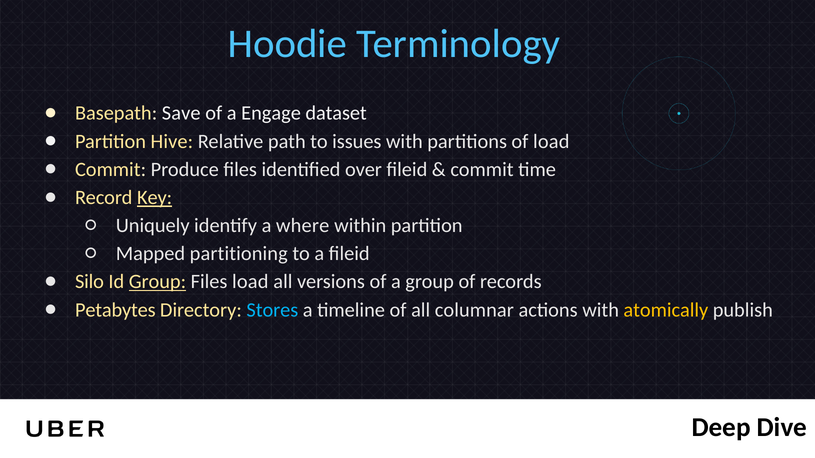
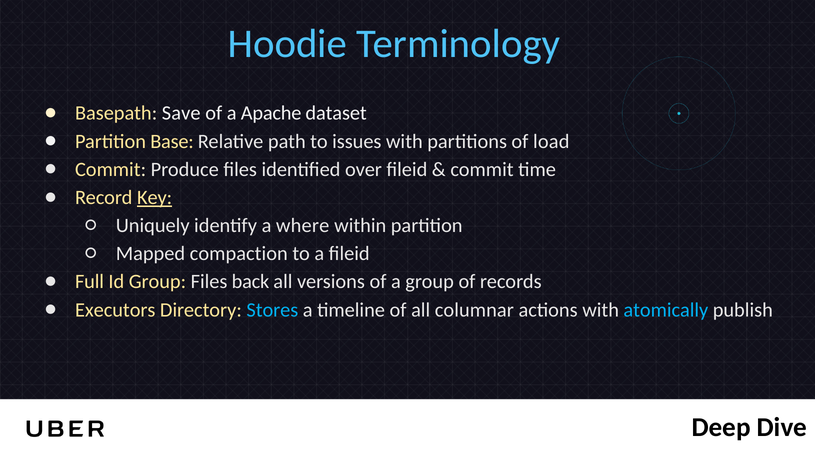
Engage: Engage -> Apache
Hive: Hive -> Base
partitioning: partitioning -> compaction
Silo: Silo -> Full
Group at (157, 282) underline: present -> none
Files load: load -> back
Petabytes: Petabytes -> Executors
atomically colour: yellow -> light blue
